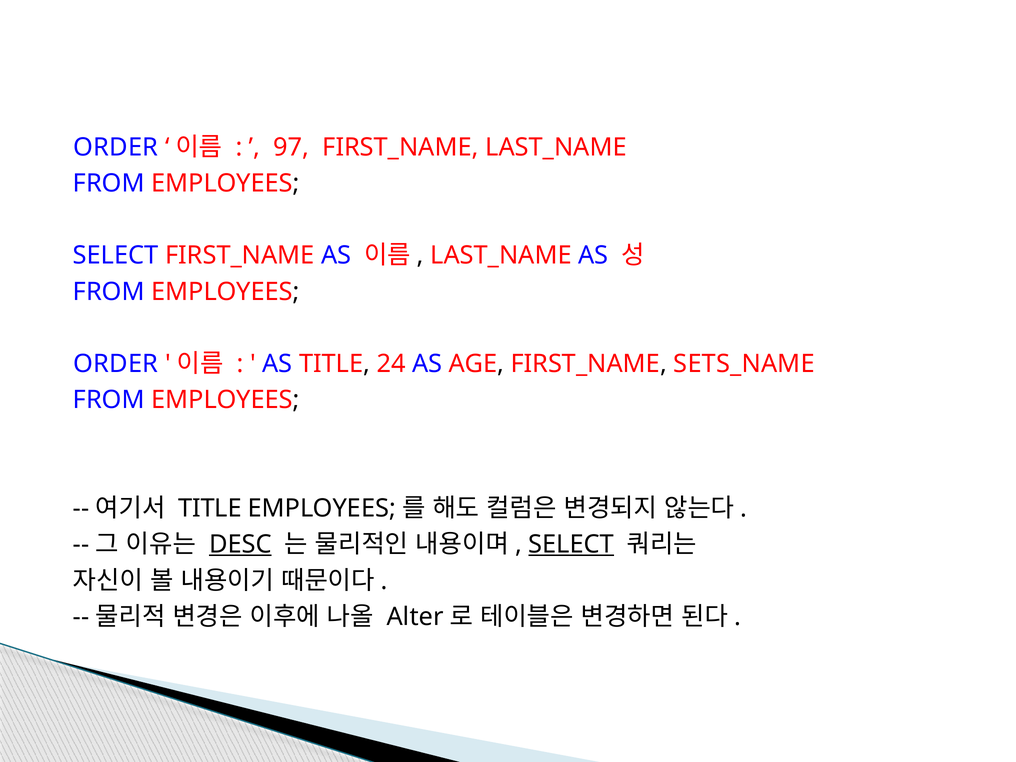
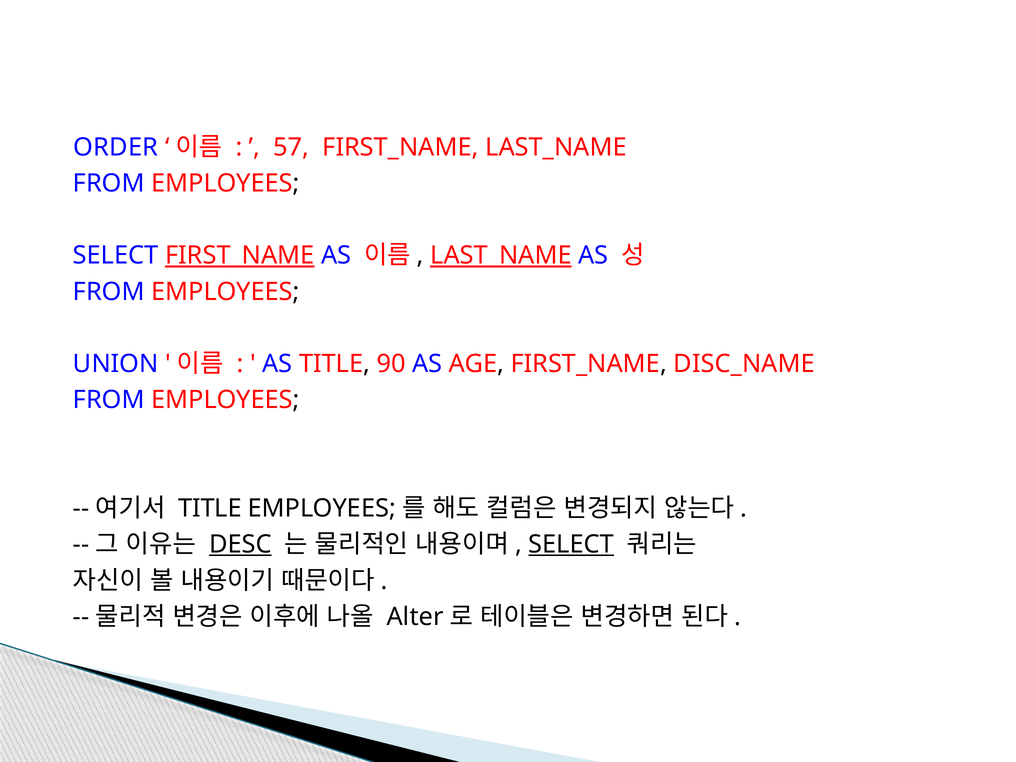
97: 97 -> 57
FIRST_NAME at (240, 256) underline: none -> present
LAST_NAME at (501, 256) underline: none -> present
ORDER at (116, 364): ORDER -> UNION
24: 24 -> 90
SETS_NAME: SETS_NAME -> DISC_NAME
